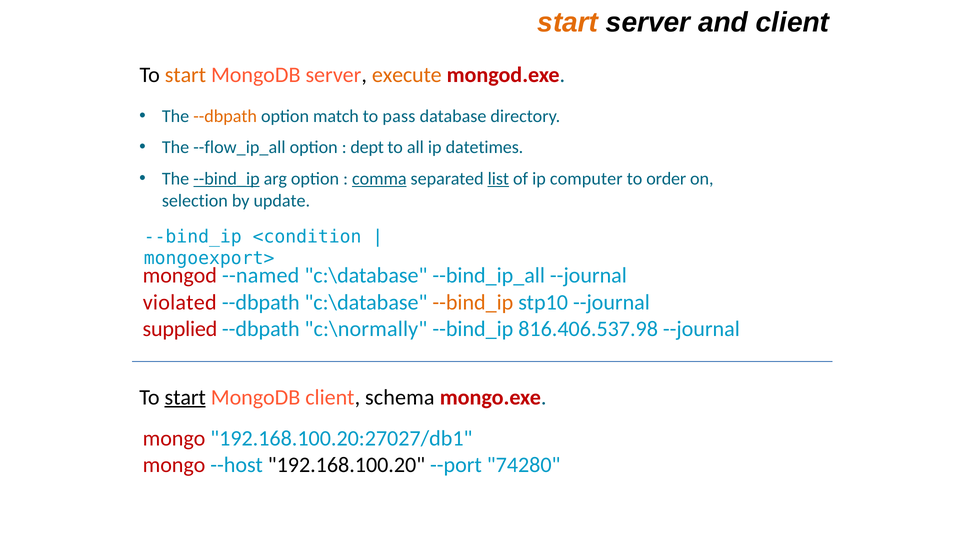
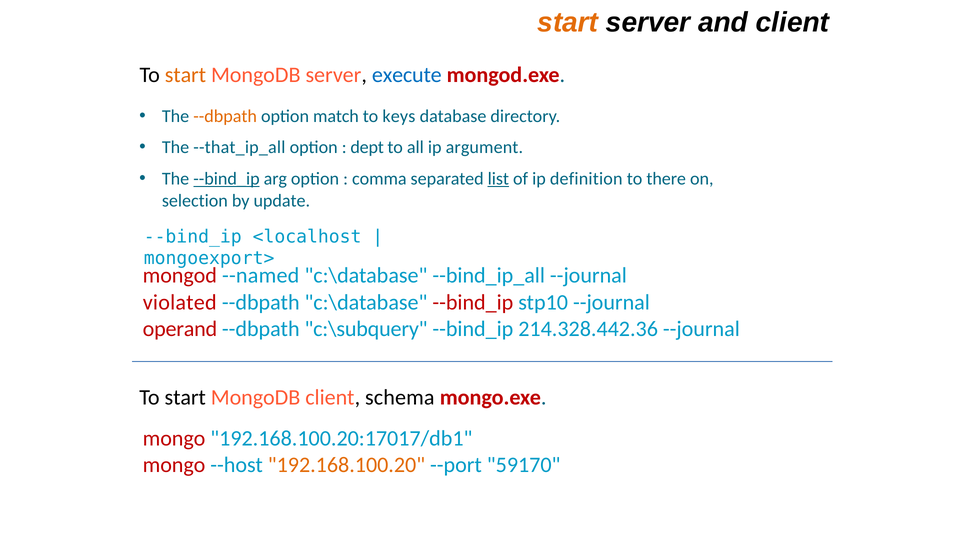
execute colour: orange -> blue
pass: pass -> keys
--flow_ip_all: --flow_ip_all -> --that_ip_all
datetimes: datetimes -> argument
comma underline: present -> none
computer: computer -> definition
order: order -> there
<condition: <condition -> <localhost
--bind_ip at (473, 302) colour: orange -> red
supplied: supplied -> operand
c:\normally: c:\normally -> c:\subquery
816.406.537.98: 816.406.537.98 -> 214.328.442.36
start at (185, 397) underline: present -> none
192.168.100.20:27027/db1: 192.168.100.20:27027/db1 -> 192.168.100.20:17017/db1
192.168.100.20 colour: black -> orange
74280: 74280 -> 59170
